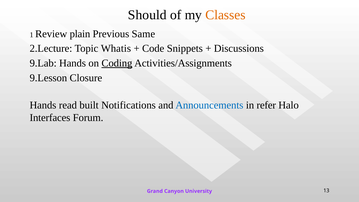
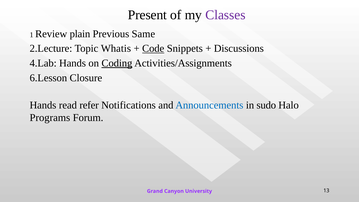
Should: Should -> Present
Classes colour: orange -> purple
Code underline: none -> present
9.Lab: 9.Lab -> 4.Lab
9.Lesson: 9.Lesson -> 6.Lesson
built: built -> refer
refer: refer -> sudo
Interfaces: Interfaces -> Programs
